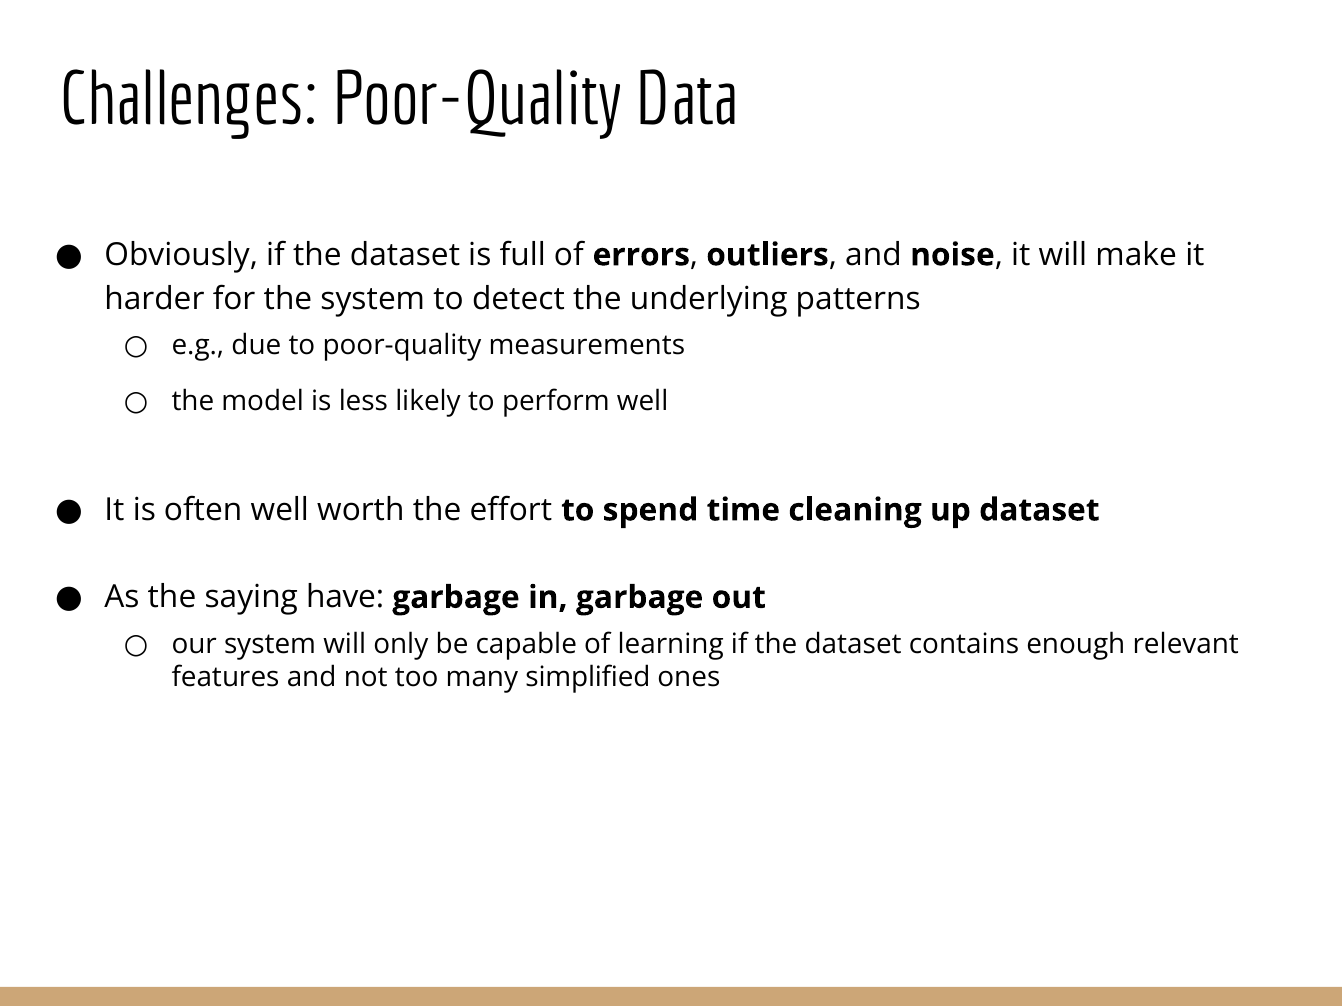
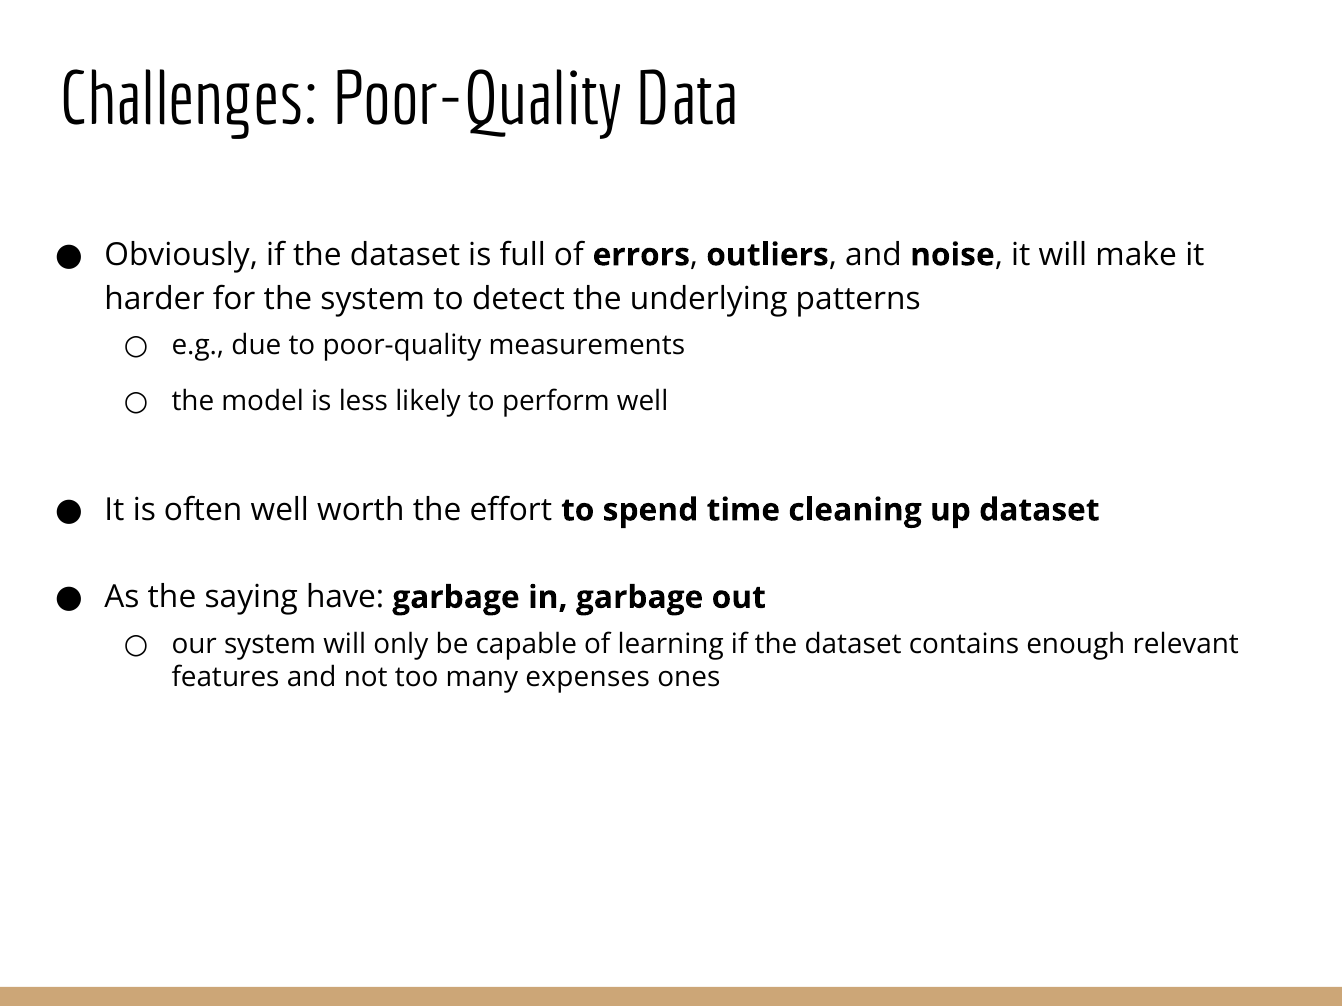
simplified: simplified -> expenses
